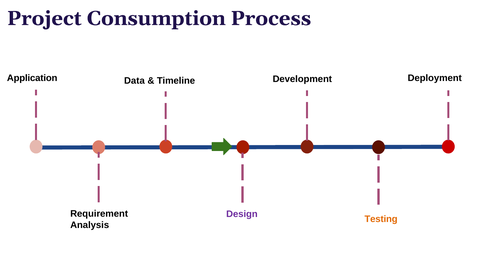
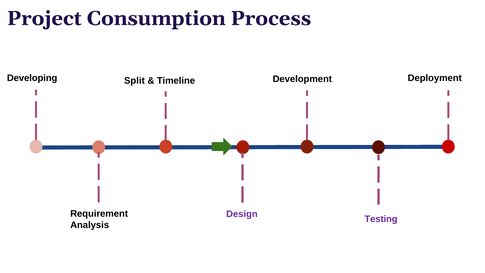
Application: Application -> Developing
Data: Data -> Split
Testing colour: orange -> purple
